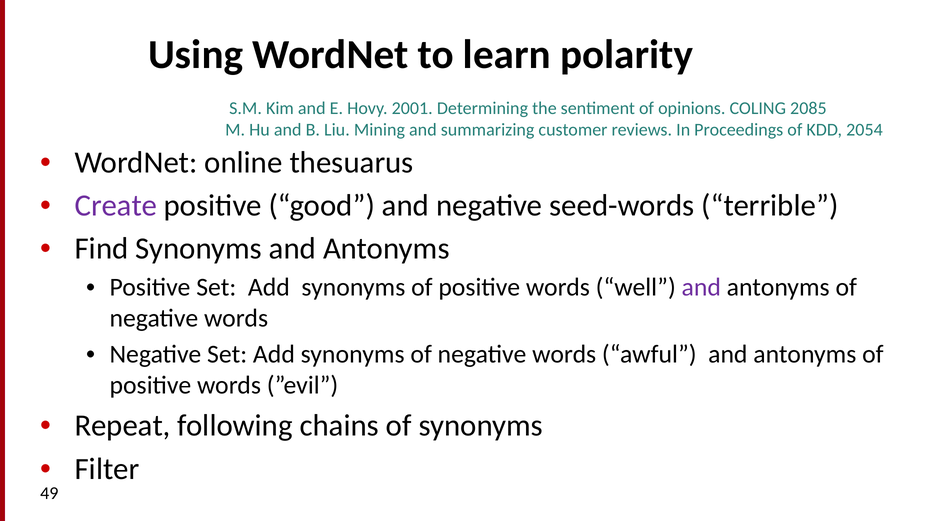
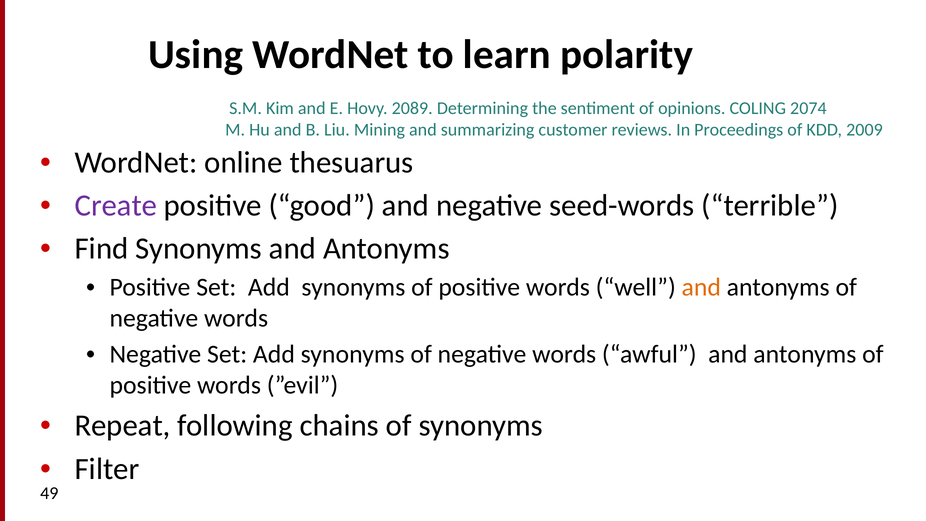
2001: 2001 -> 2089
2085: 2085 -> 2074
2054: 2054 -> 2009
and at (701, 287) colour: purple -> orange
